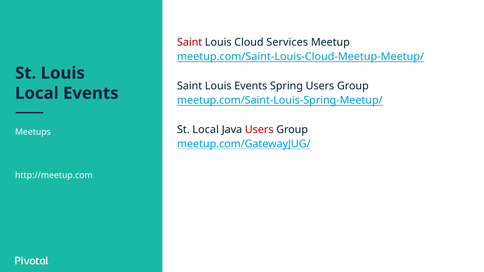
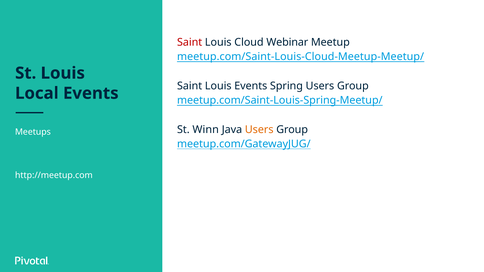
Services: Services -> Webinar
St Local: Local -> Winn
Users at (259, 130) colour: red -> orange
